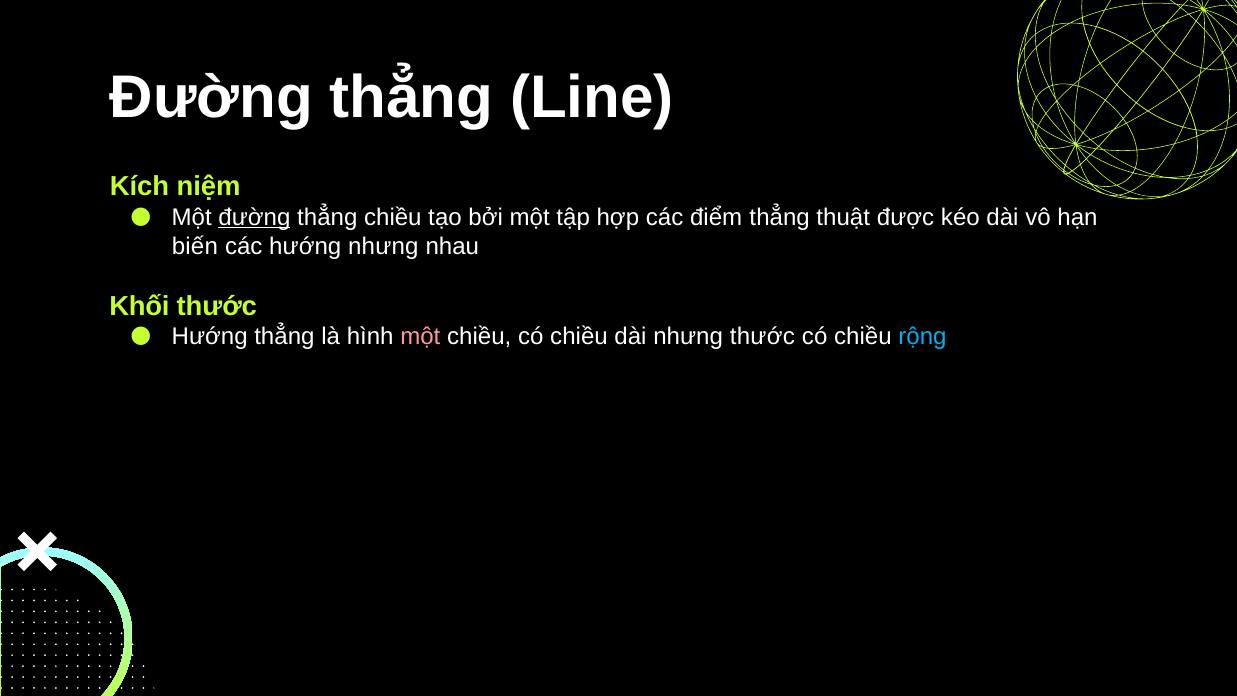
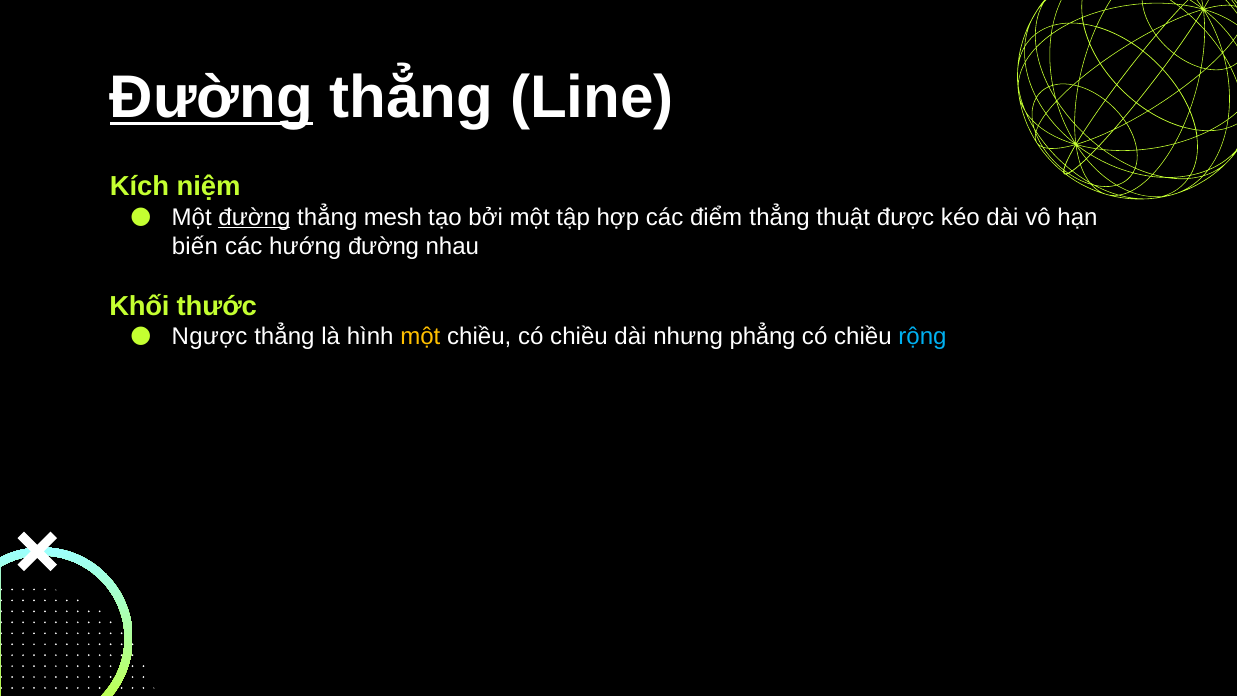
Đường at (211, 98) underline: none -> present
thẳng chiều: chiều -> mesh
hướng nhưng: nhưng -> đường
Hướng at (210, 337): Hướng -> Ngược
một at (420, 337) colour: pink -> yellow
nhưng thước: thước -> phẳng
